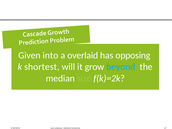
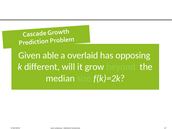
into: into -> able
shortest: shortest -> different
beyond colour: light blue -> light green
